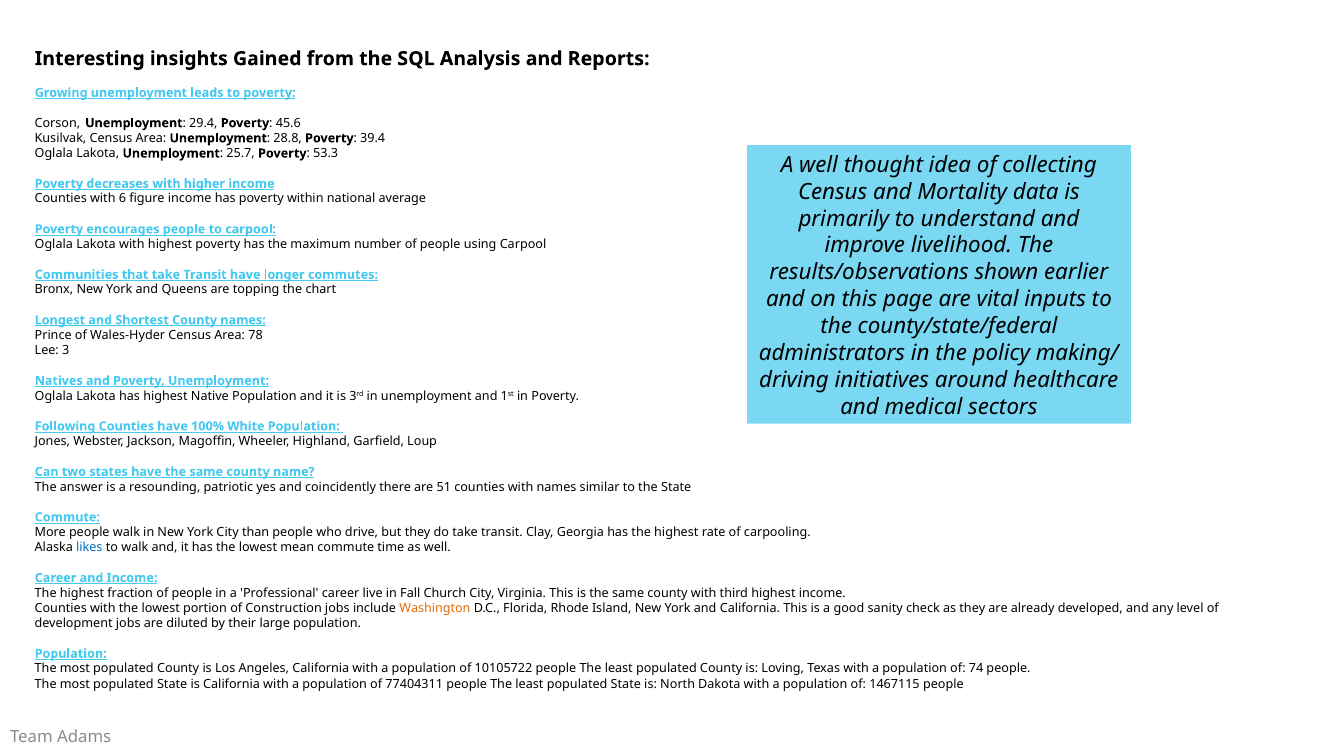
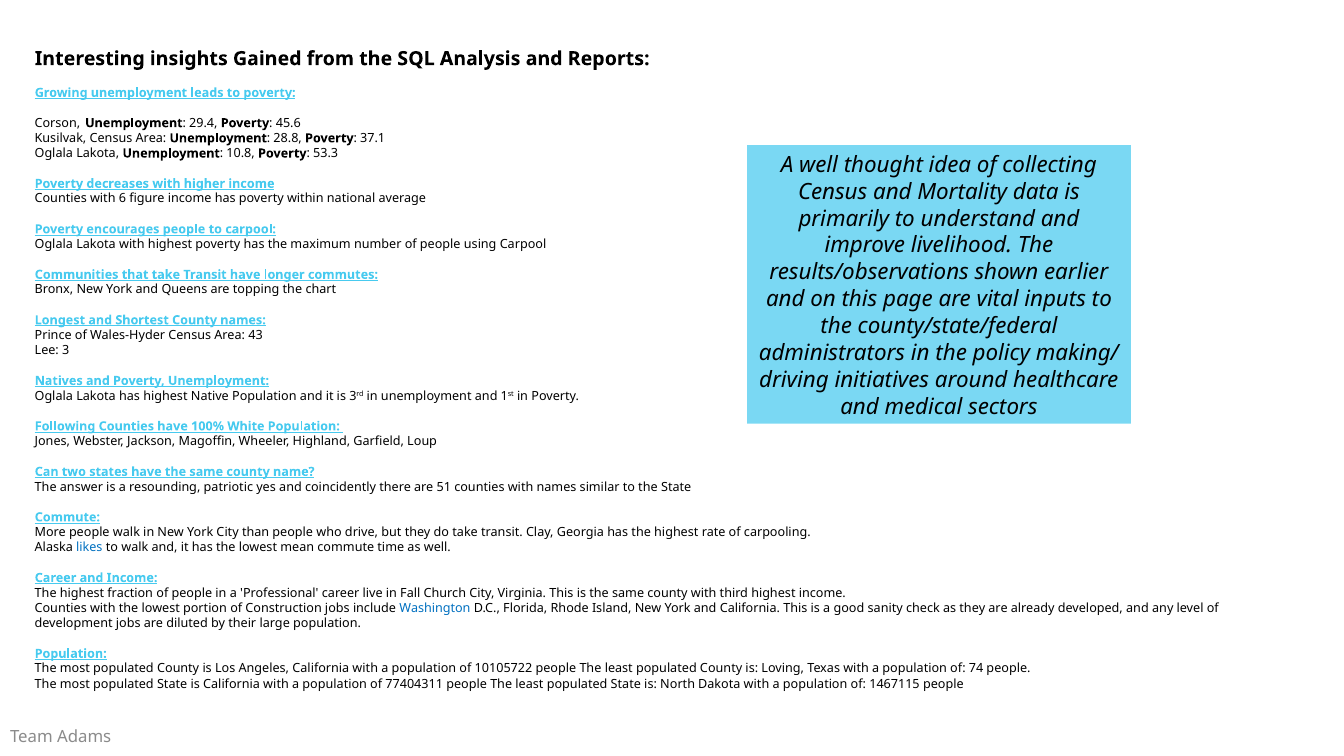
39.4: 39.4 -> 37.1
25.7: 25.7 -> 10.8
78: 78 -> 43
Washington colour: orange -> blue
